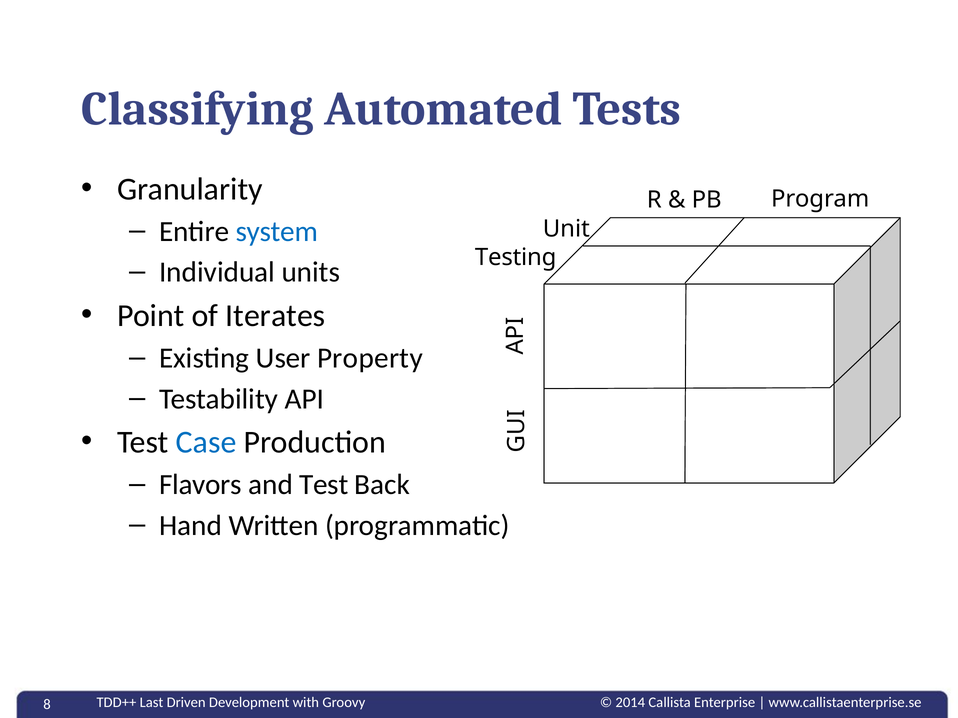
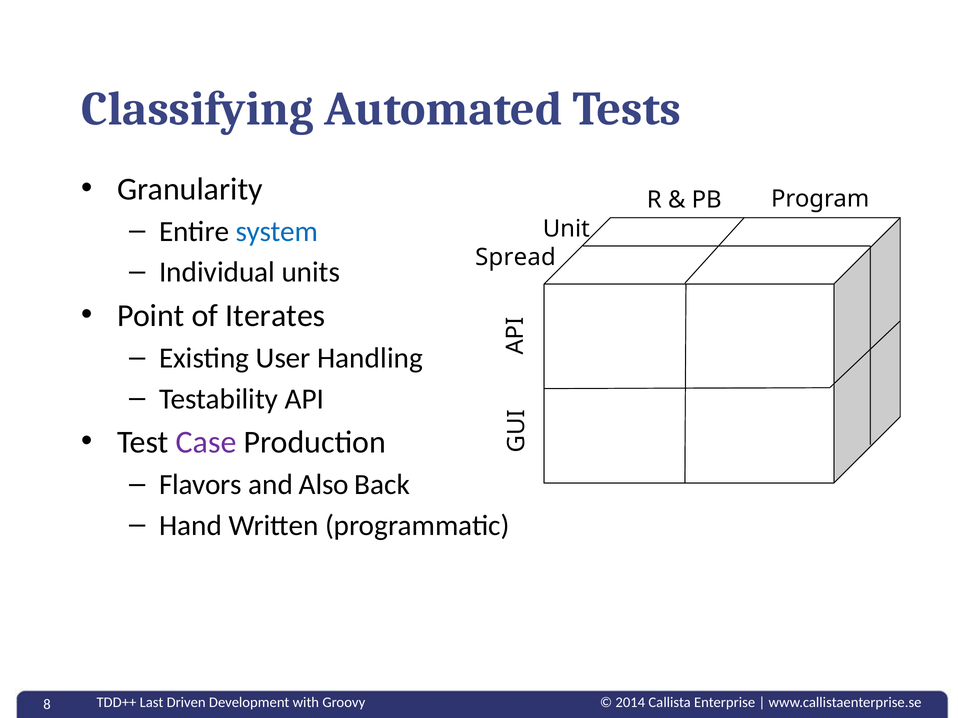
Testing: Testing -> Spread
Property: Property -> Handling
Case colour: blue -> purple
and Test: Test -> Also
